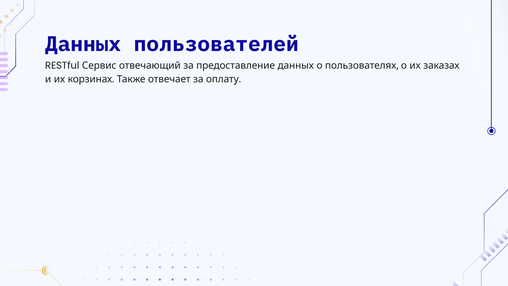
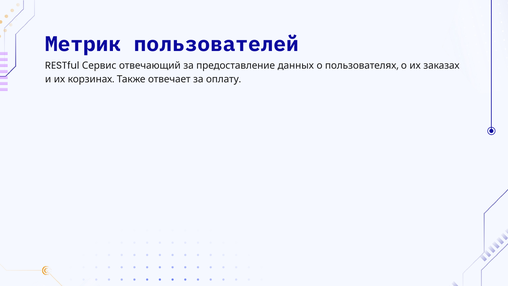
Данных at (83, 44): Данных -> Метрик
